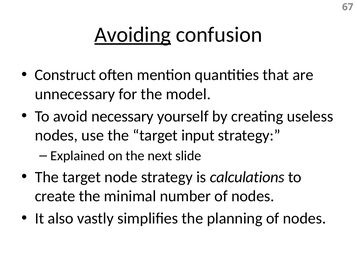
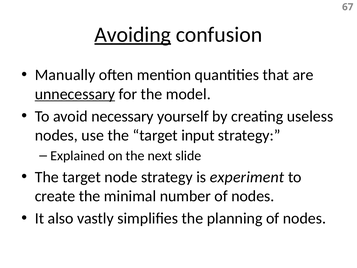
Construct: Construct -> Manually
unnecessary underline: none -> present
calculations: calculations -> experiment
